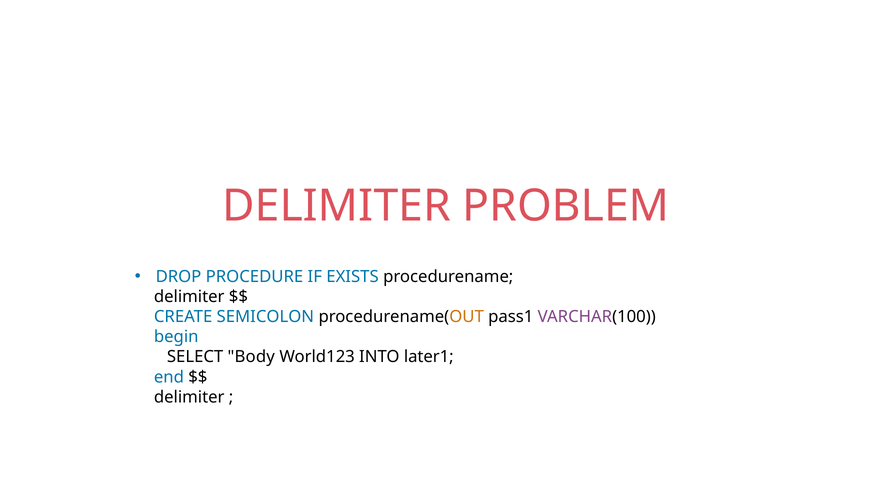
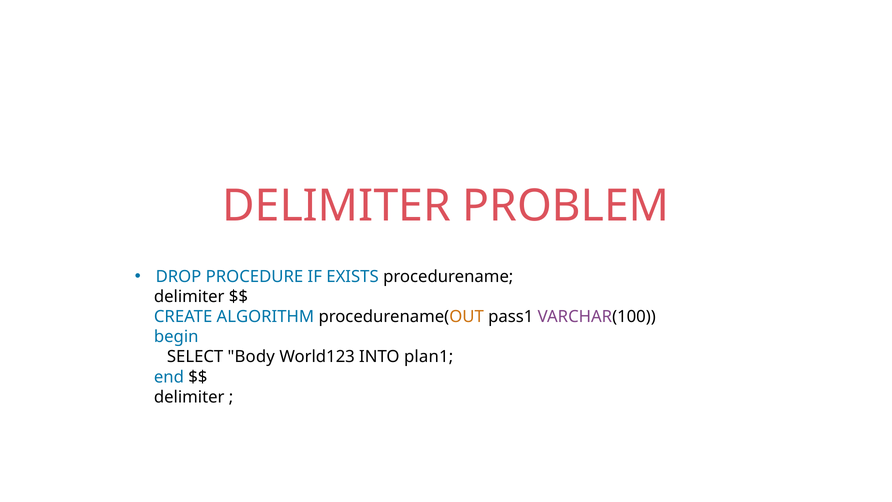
SEMICOLON: SEMICOLON -> ALGORITHM
later1: later1 -> plan1
